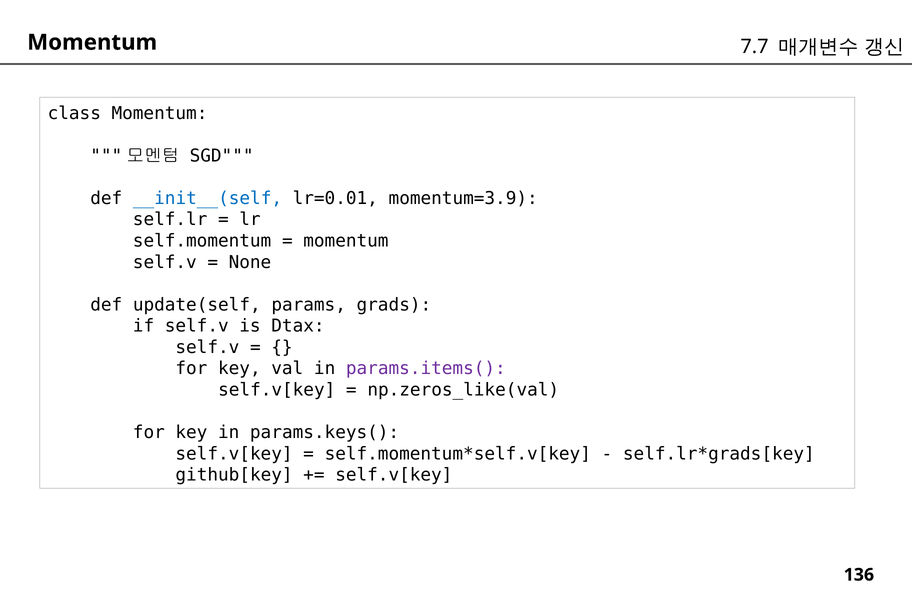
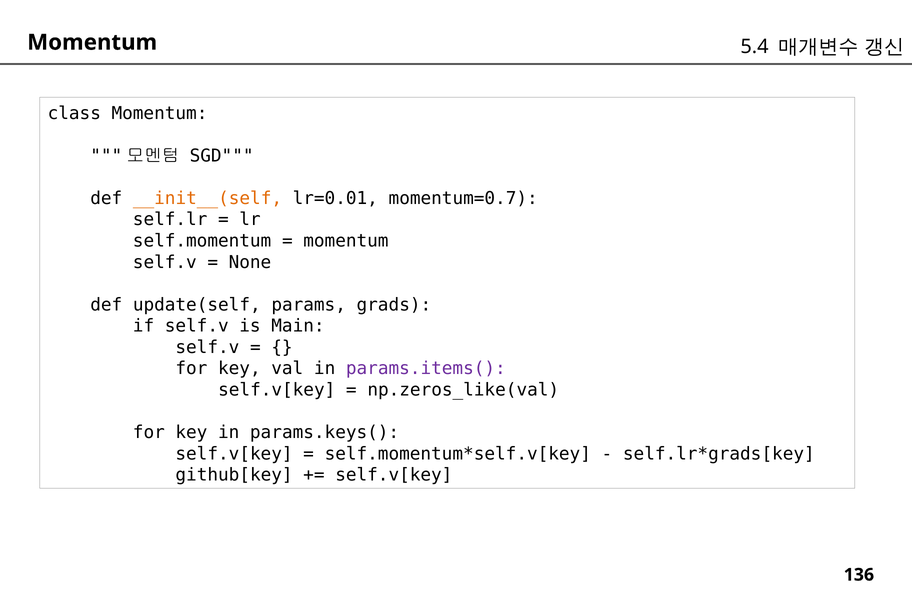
7.7: 7.7 -> 5.4
__init__(self colour: blue -> orange
momentum=3.9: momentum=3.9 -> momentum=0.7
Dtax: Dtax -> Main
